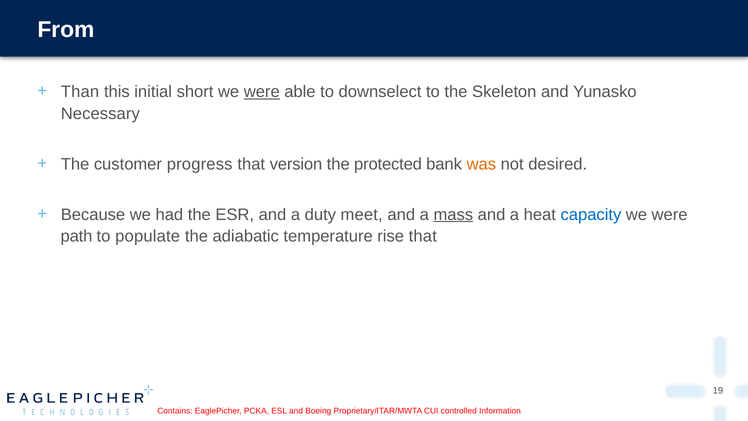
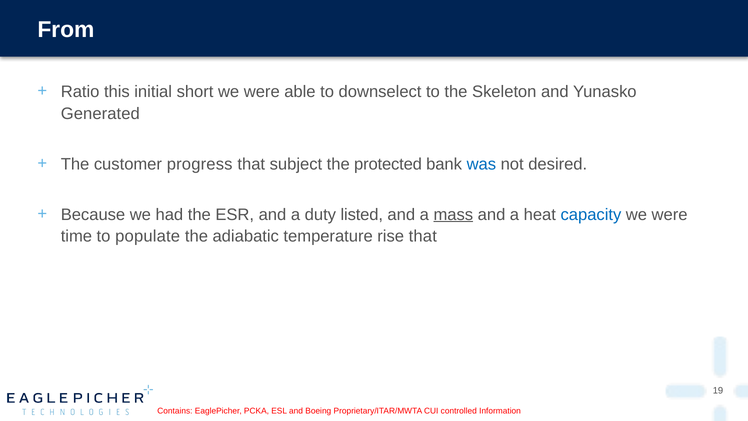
Than: Than -> Ratio
were at (262, 92) underline: present -> none
Necessary: Necessary -> Generated
version: version -> subject
was colour: orange -> blue
meet: meet -> listed
path: path -> time
